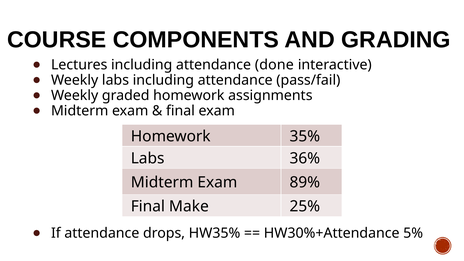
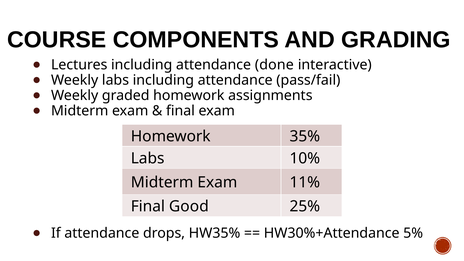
36%: 36% -> 10%
89%: 89% -> 11%
Make: Make -> Good
